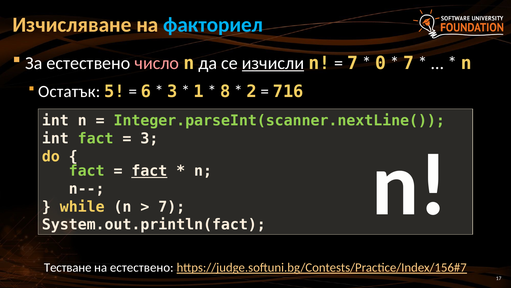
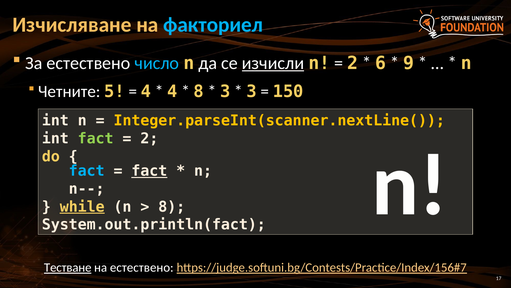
число colour: pink -> light blue
7 at (353, 63): 7 -> 2
0: 0 -> 6
7 at (409, 63): 7 -> 9
Остатък: Остатък -> Четните
6 at (146, 91): 6 -> 4
3 at (172, 91): 3 -> 4
1 at (199, 91): 1 -> 8
8 at (225, 91): 8 -> 3
2 at (252, 91): 2 -> 3
716: 716 -> 150
Integer.parseInt(scanner.nextLine( colour: light green -> yellow
3 at (149, 138): 3 -> 2
fact at (87, 171) colour: light green -> light blue
while underline: none -> present
7 at (172, 206): 7 -> 8
Тестване underline: none -> present
